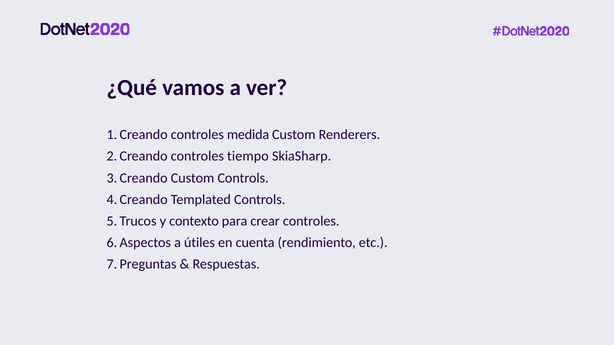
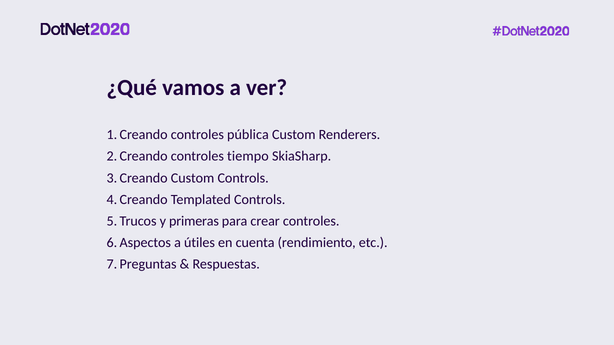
medida: medida -> pública
contexto: contexto -> primeras
